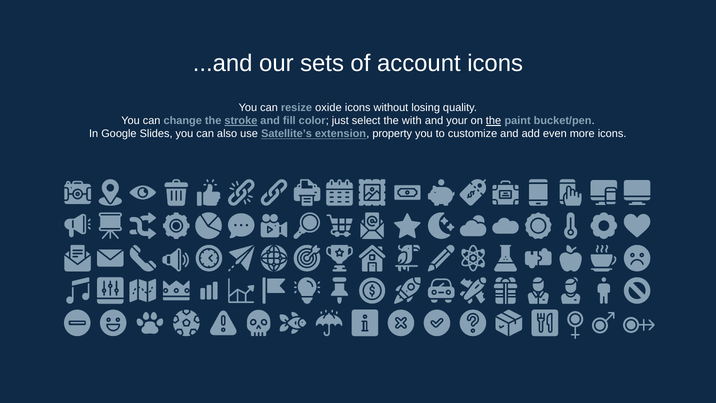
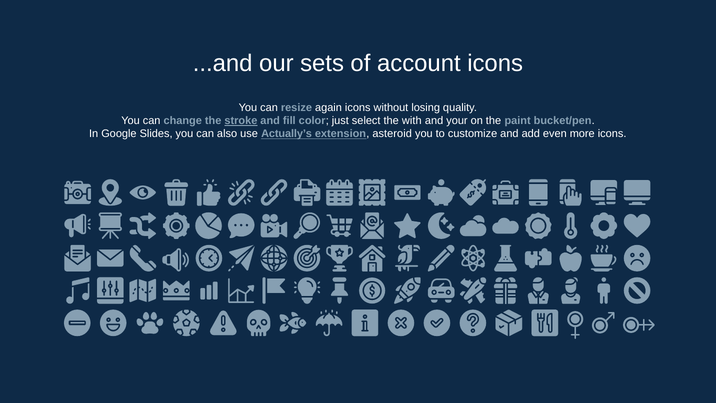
oxide: oxide -> again
the at (493, 121) underline: present -> none
Satellite’s: Satellite’s -> Actually’s
property: property -> asteroid
